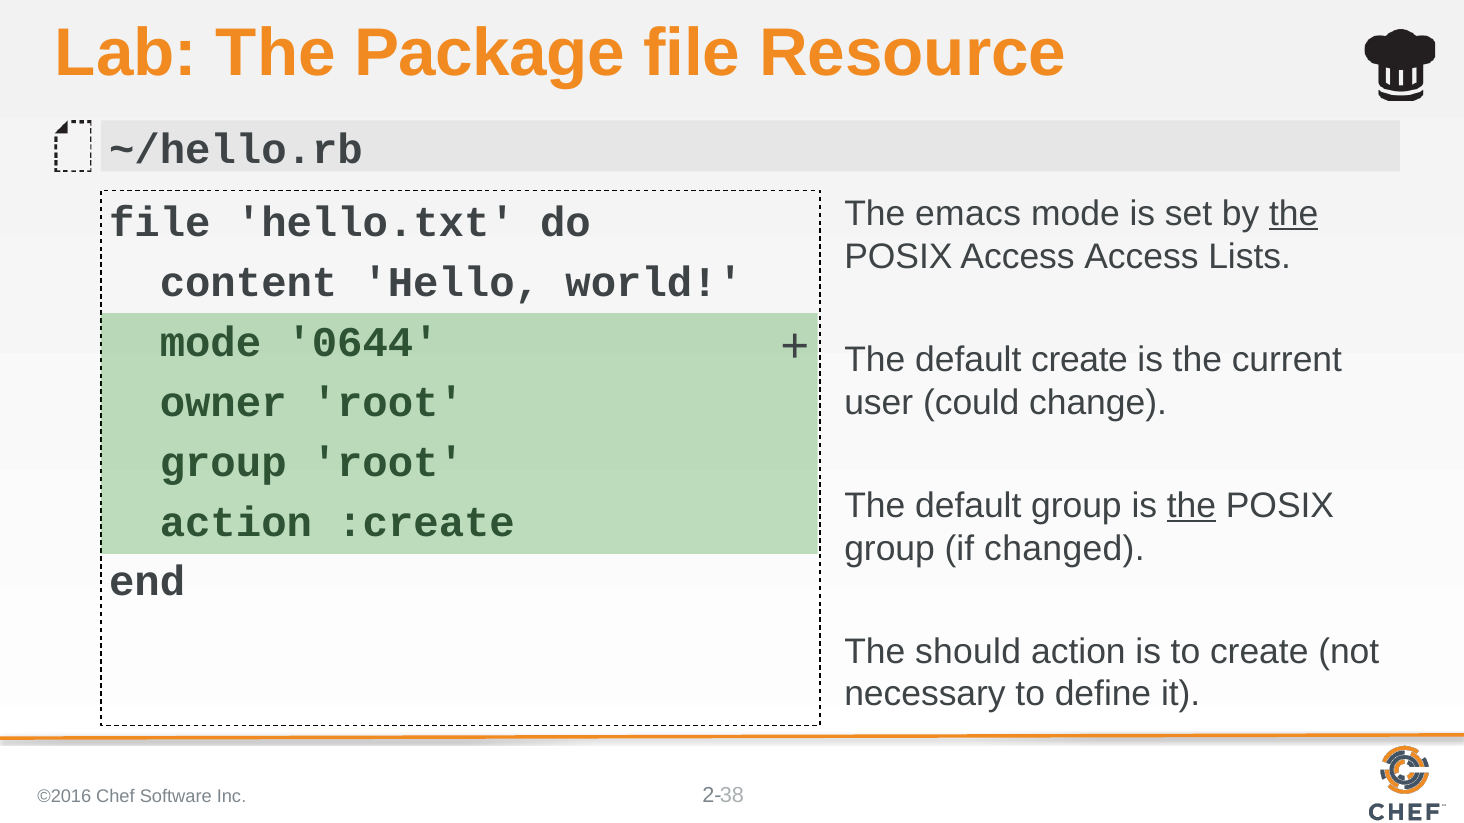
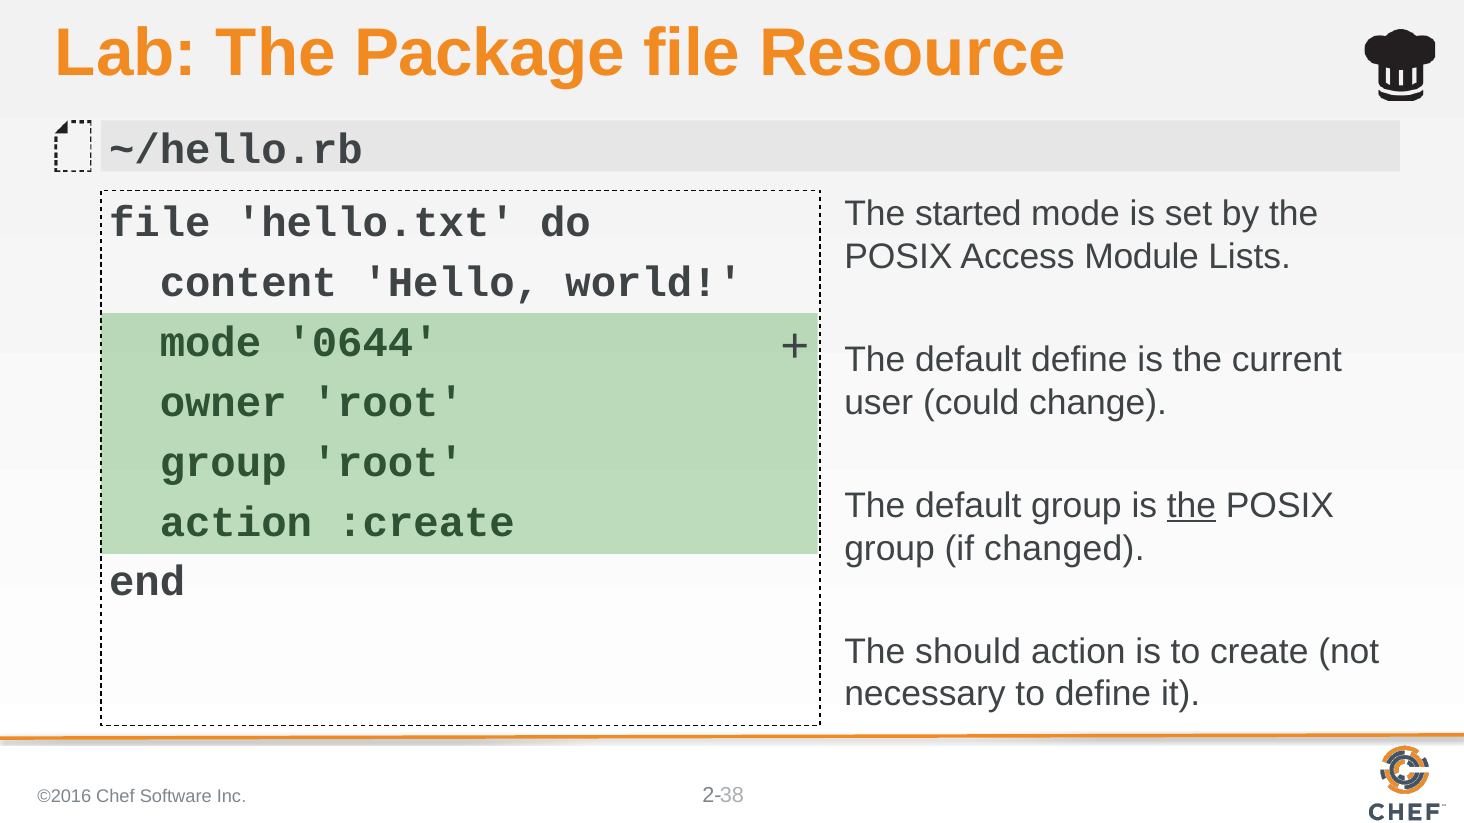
emacs: emacs -> started
the at (1294, 214) underline: present -> none
Access Access: Access -> Module
default create: create -> define
